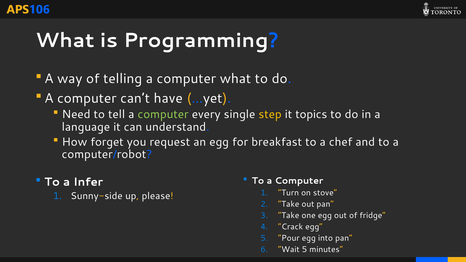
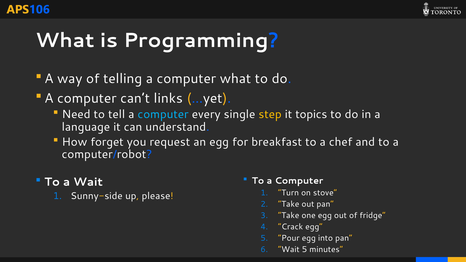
have: have -> links
computer at (163, 114) colour: light green -> light blue
a Infer: Infer -> Wait
